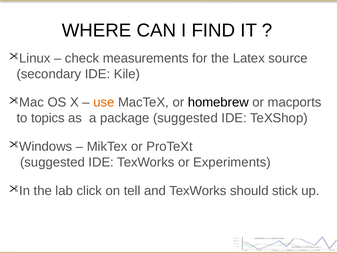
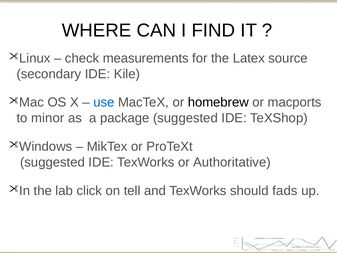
use colour: orange -> blue
topics: topics -> minor
Experiments: Experiments -> Authoritative
stick: stick -> fads
